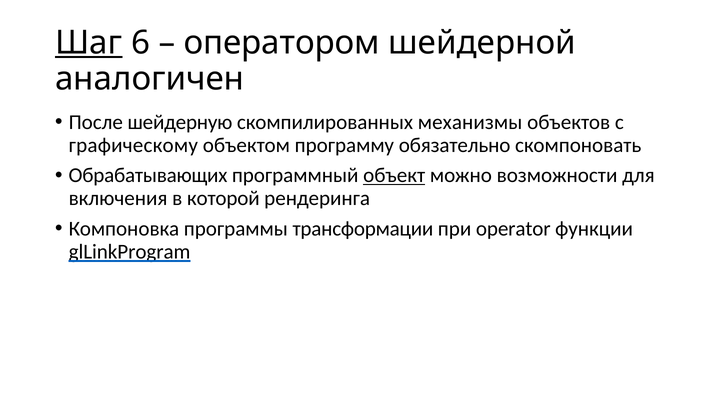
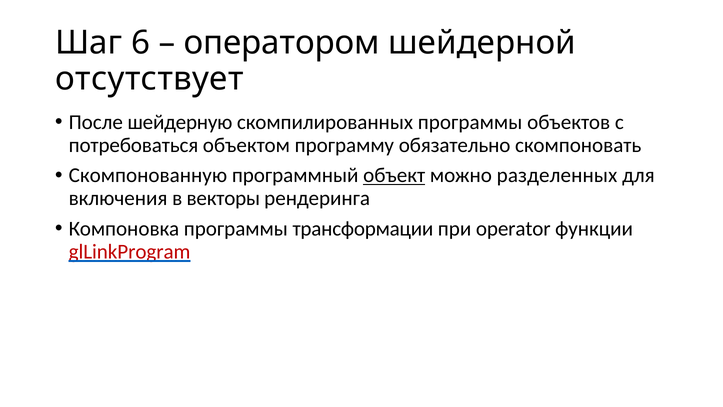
Шаг underline: present -> none
аналогичен: аналогичен -> отсутствует
скомпилированных механизмы: механизмы -> программы
графическому: графическому -> потребоваться
Обрабатывающих: Обрабатывающих -> Скомпонованную
возможности: возможности -> разделенных
которой: которой -> векторы
glLinkProgram colour: black -> red
